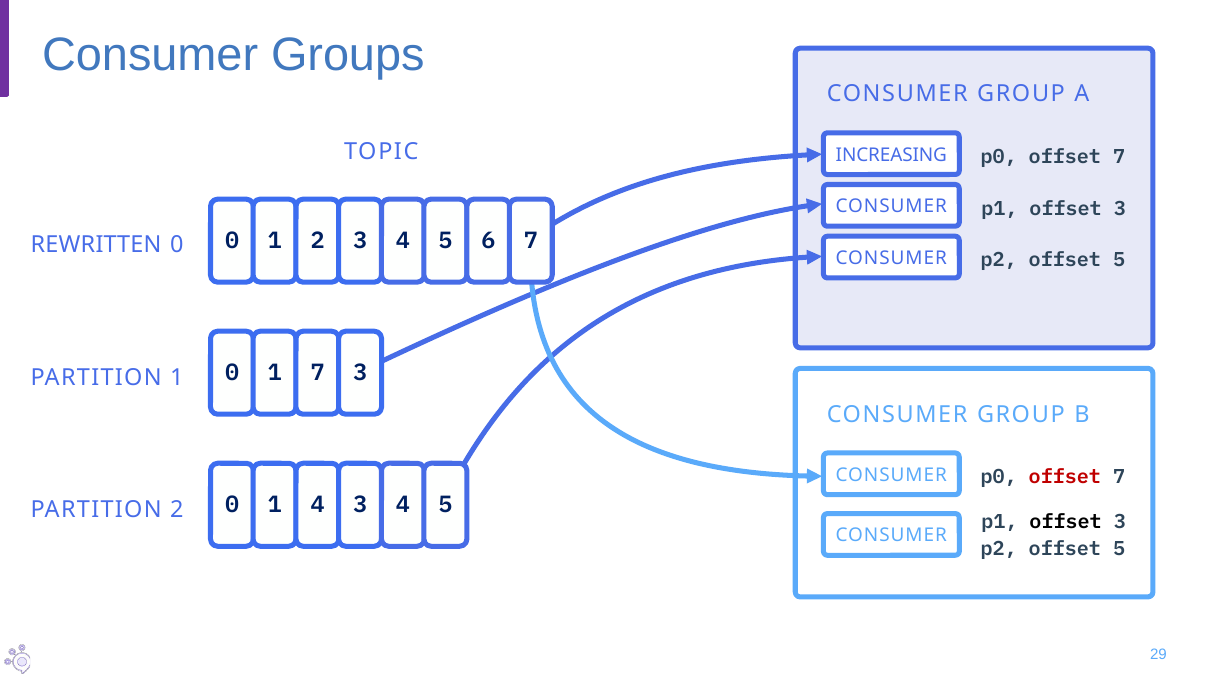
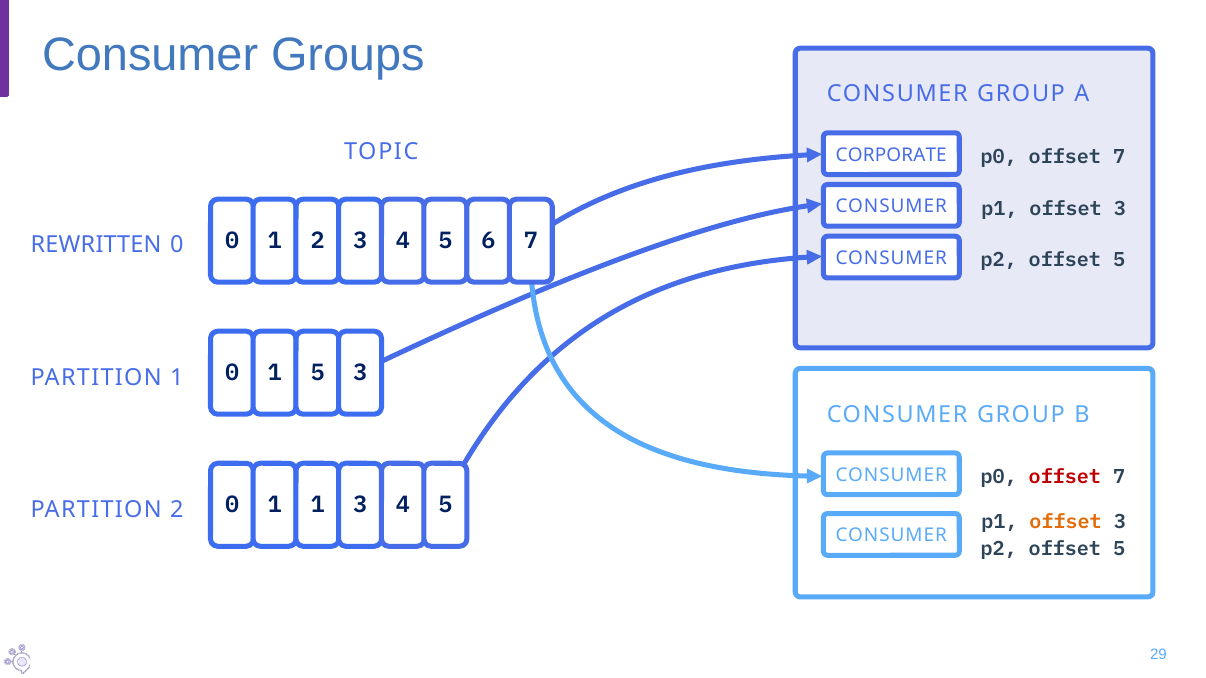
INCREASING: INCREASING -> CORPORATE
1 7: 7 -> 5
1 4: 4 -> 1
offset at (1066, 522) colour: black -> orange
